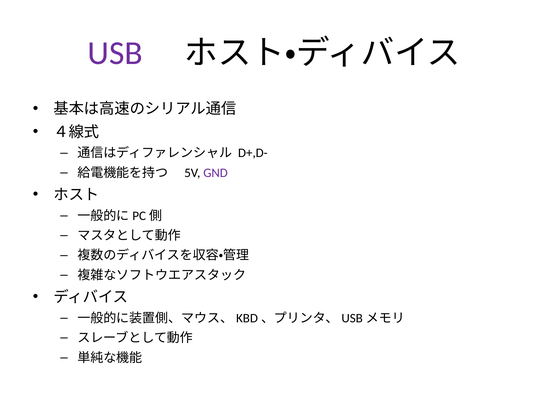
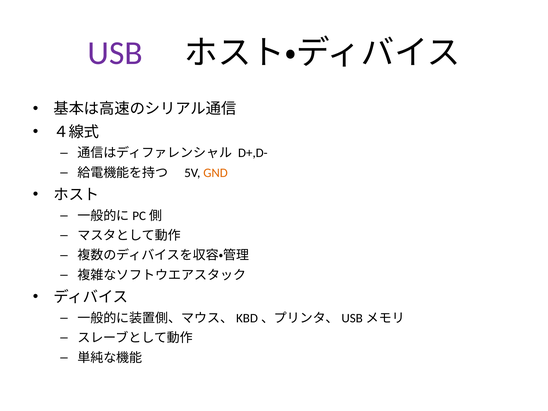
GND colour: purple -> orange
